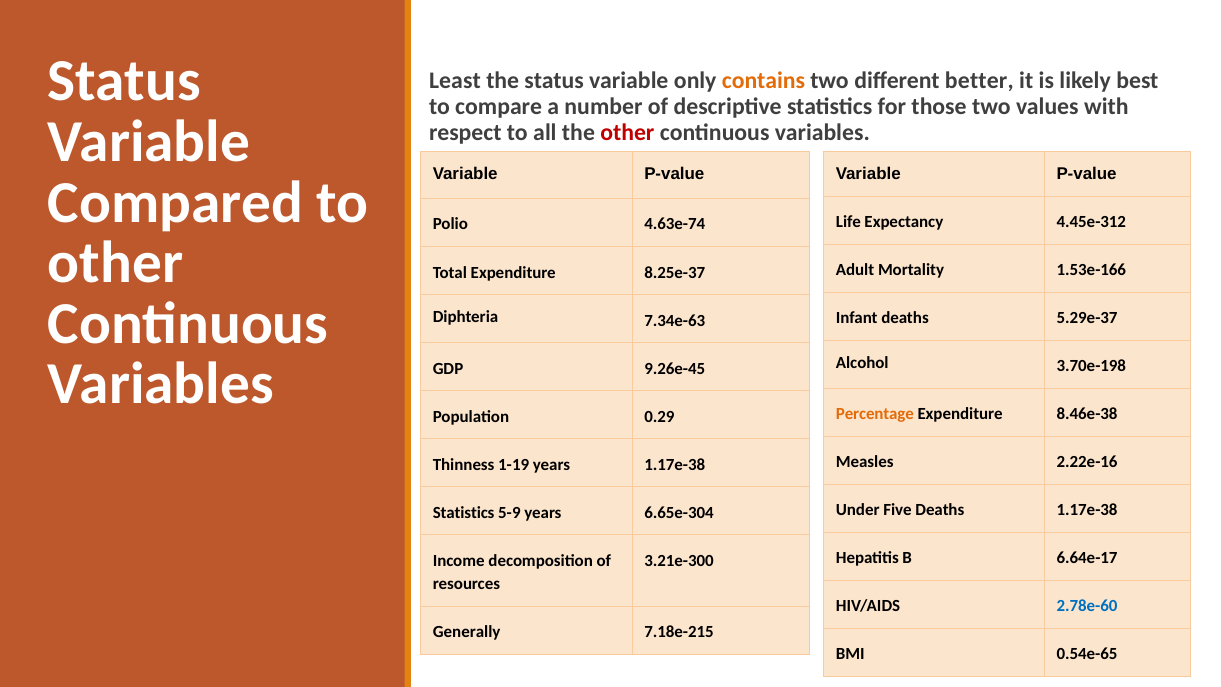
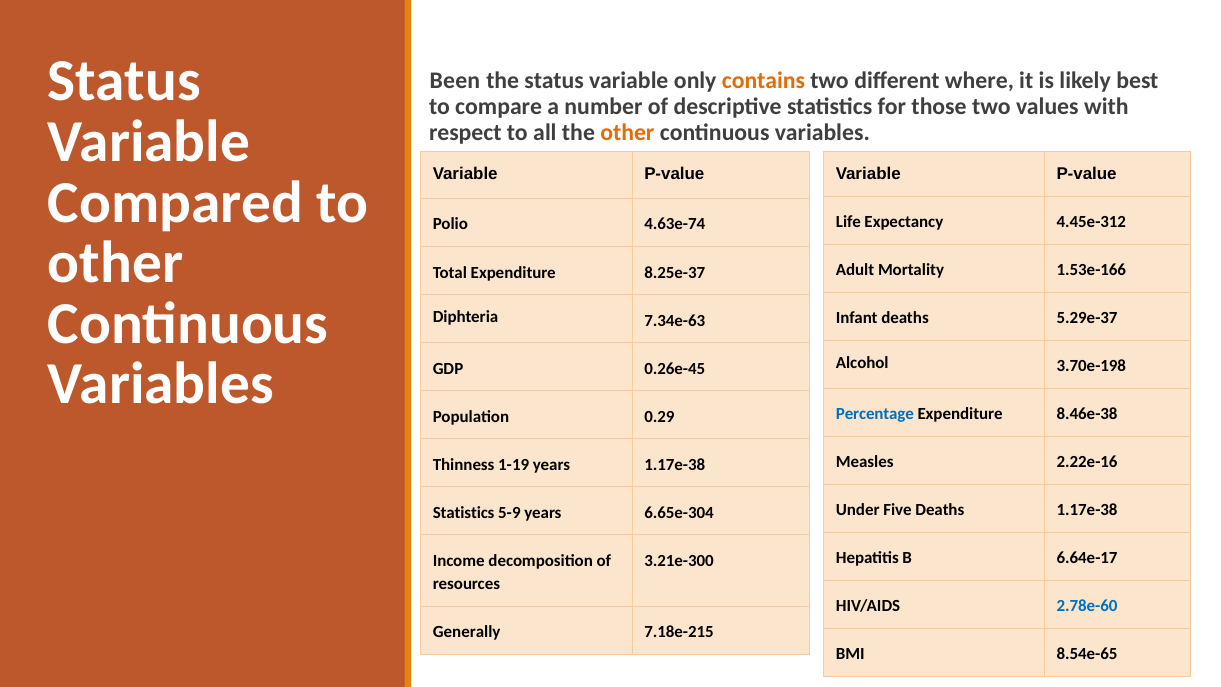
Least: Least -> Been
better: better -> where
other at (627, 132) colour: red -> orange
9.26e-45: 9.26e-45 -> 0.26e-45
Percentage colour: orange -> blue
0.54e-65: 0.54e-65 -> 8.54e-65
